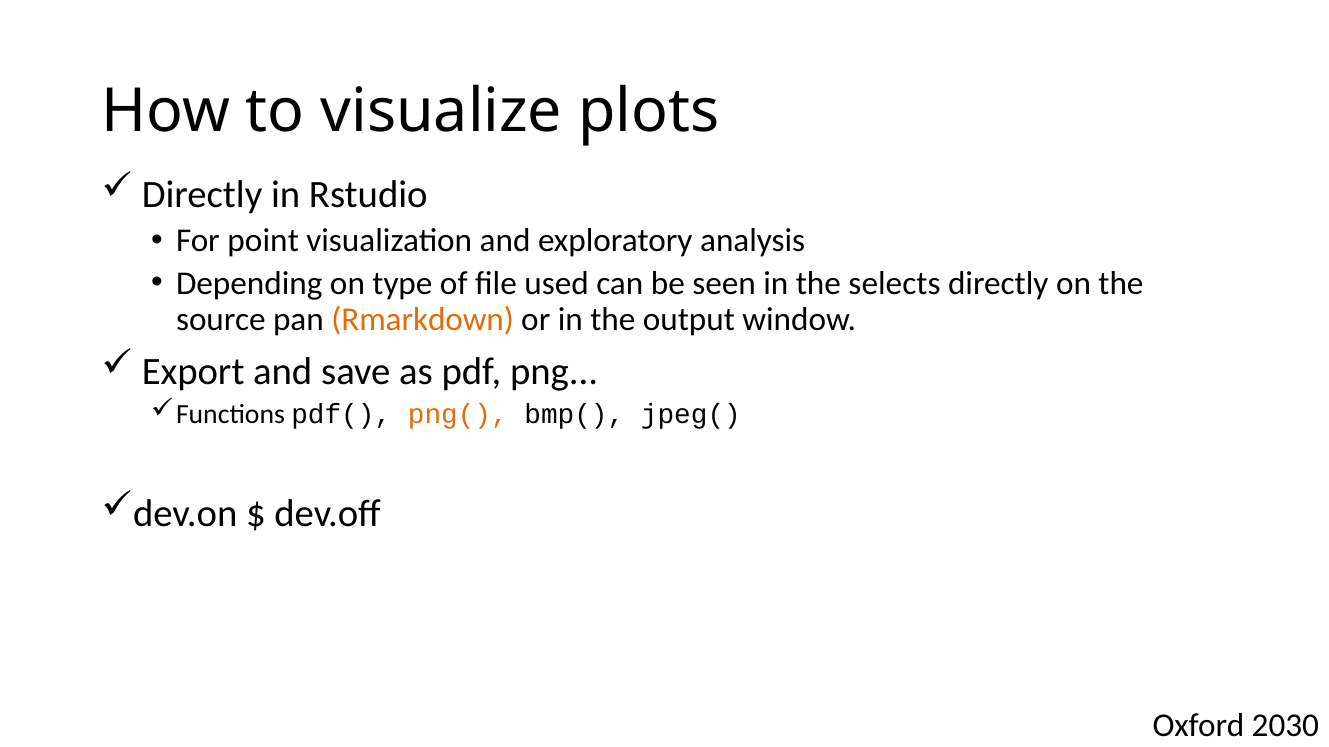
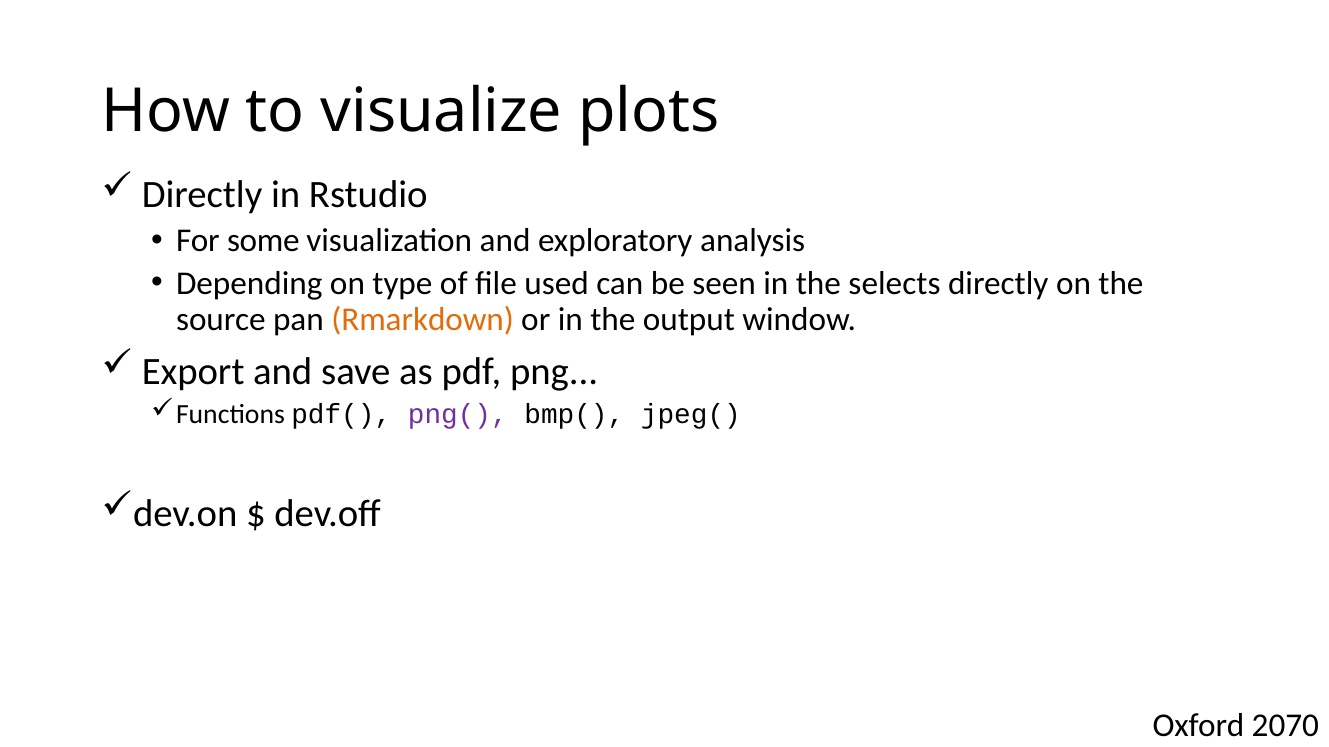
point: point -> some
png( colour: orange -> purple
2030: 2030 -> 2070
